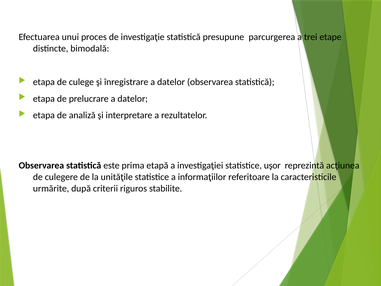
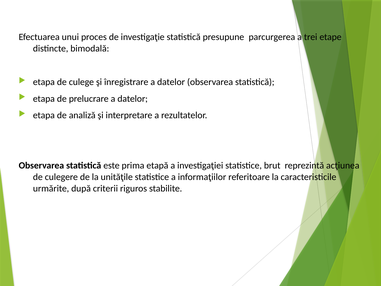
uşor: uşor -> brut
